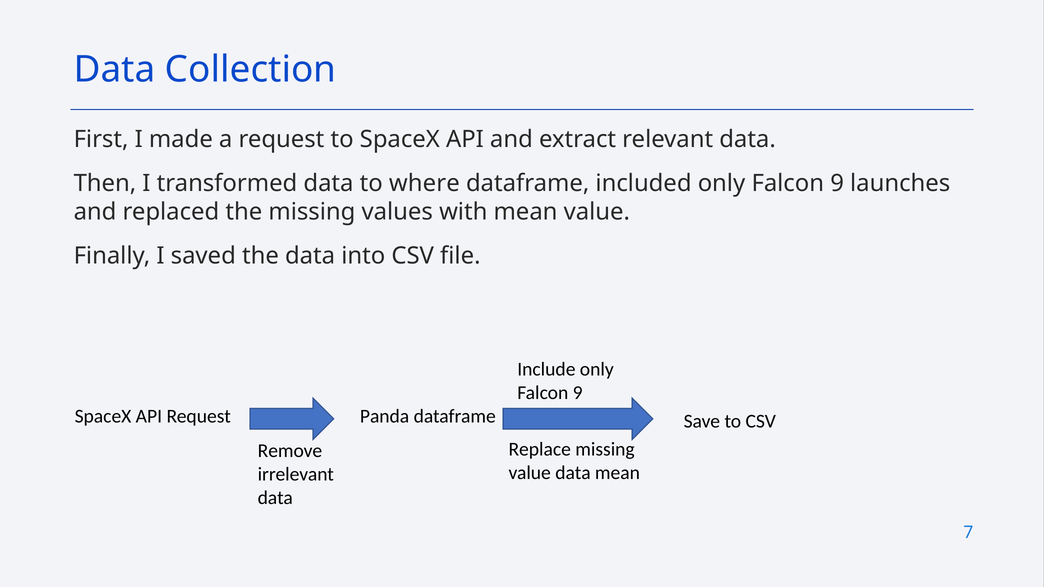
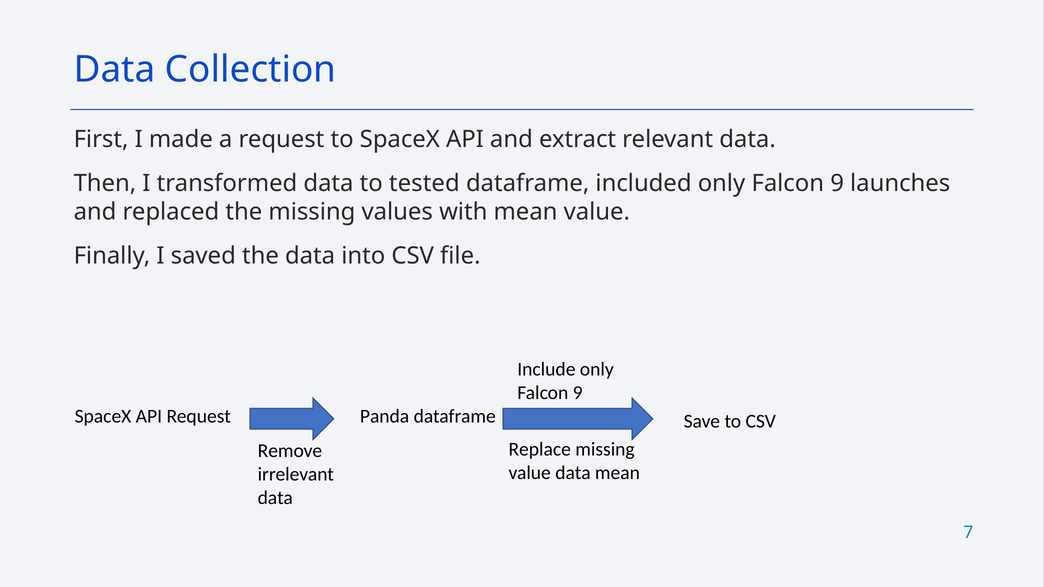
where: where -> tested
